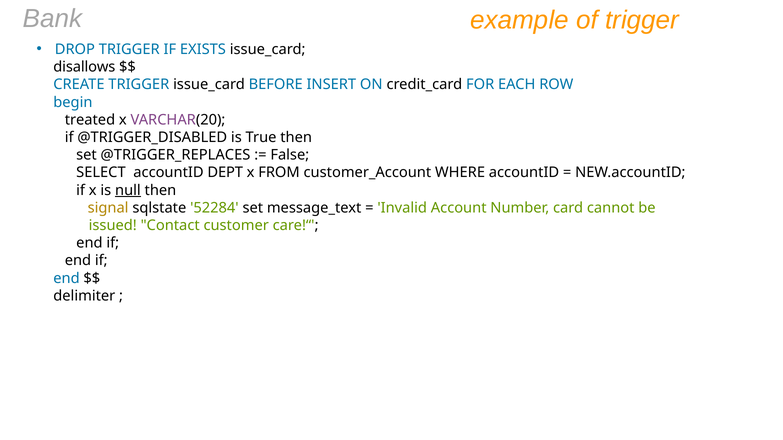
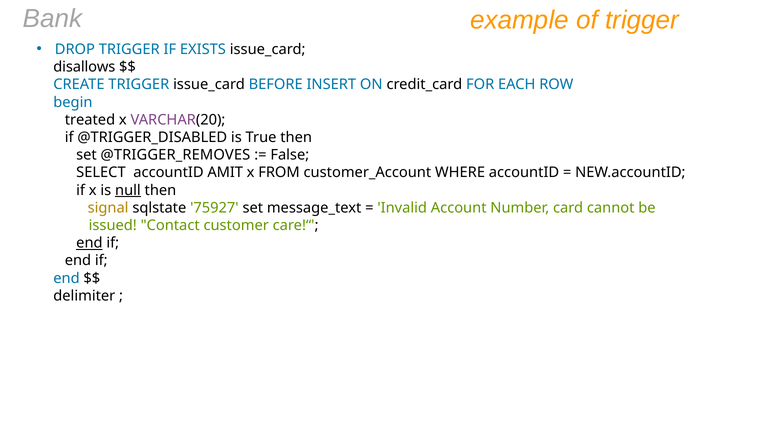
@TRIGGER_REPLACES: @TRIGGER_REPLACES -> @TRIGGER_REMOVES
DEPT: DEPT -> AMIT
52284: 52284 -> 75927
end at (89, 243) underline: none -> present
